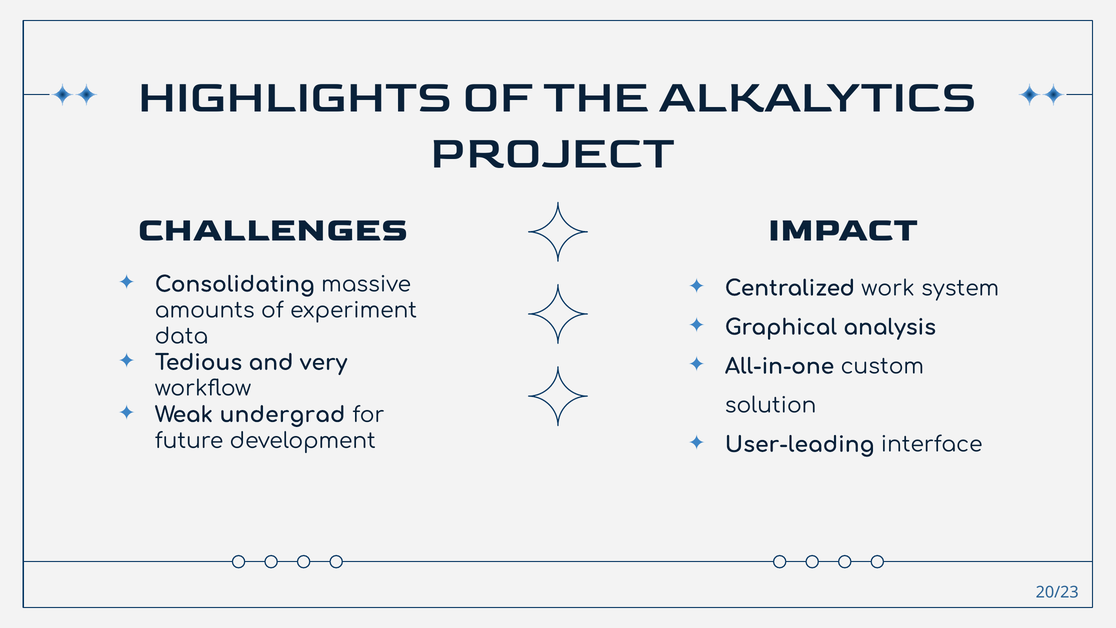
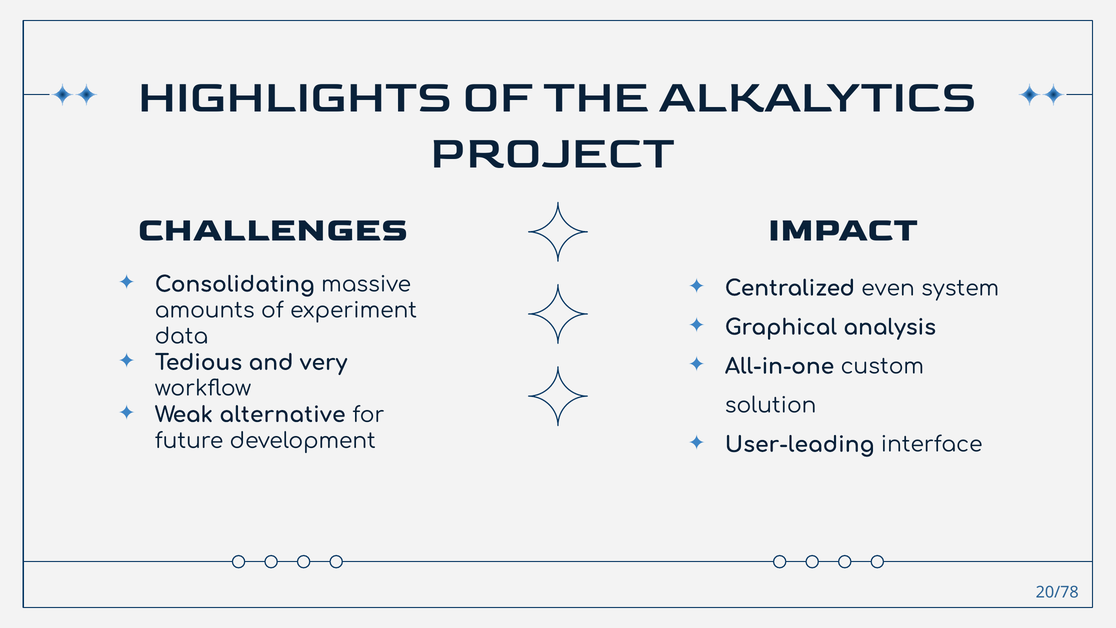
work: work -> even
undergrad: undergrad -> alternative
20/23: 20/23 -> 20/78
